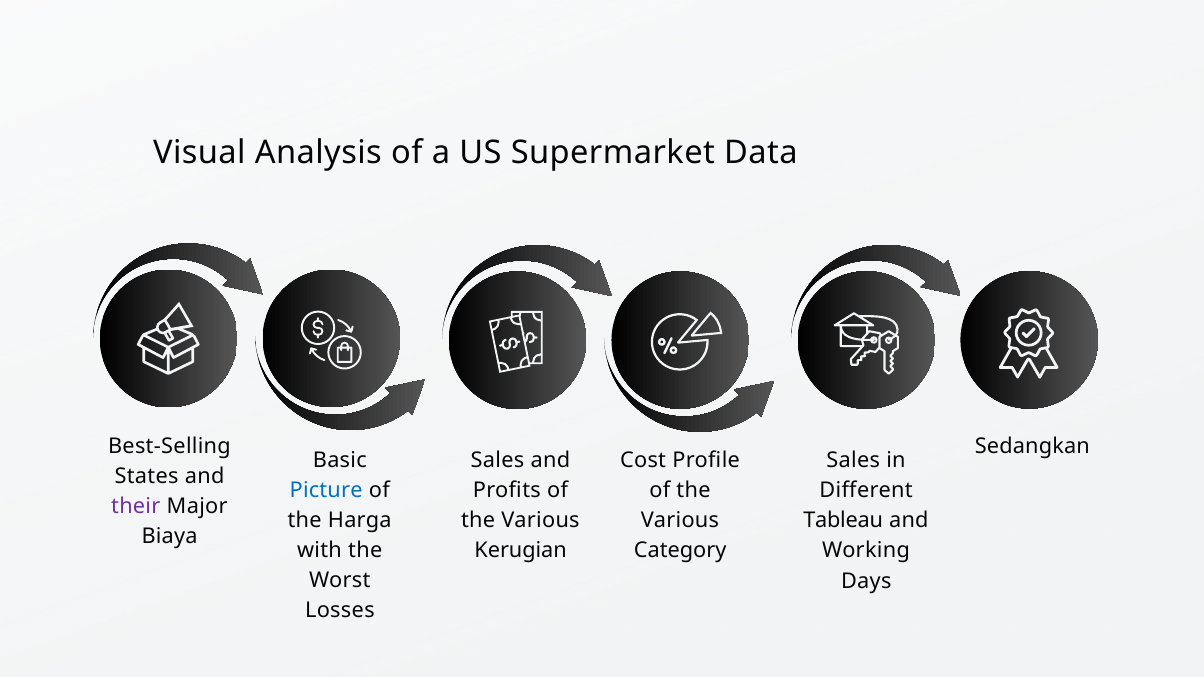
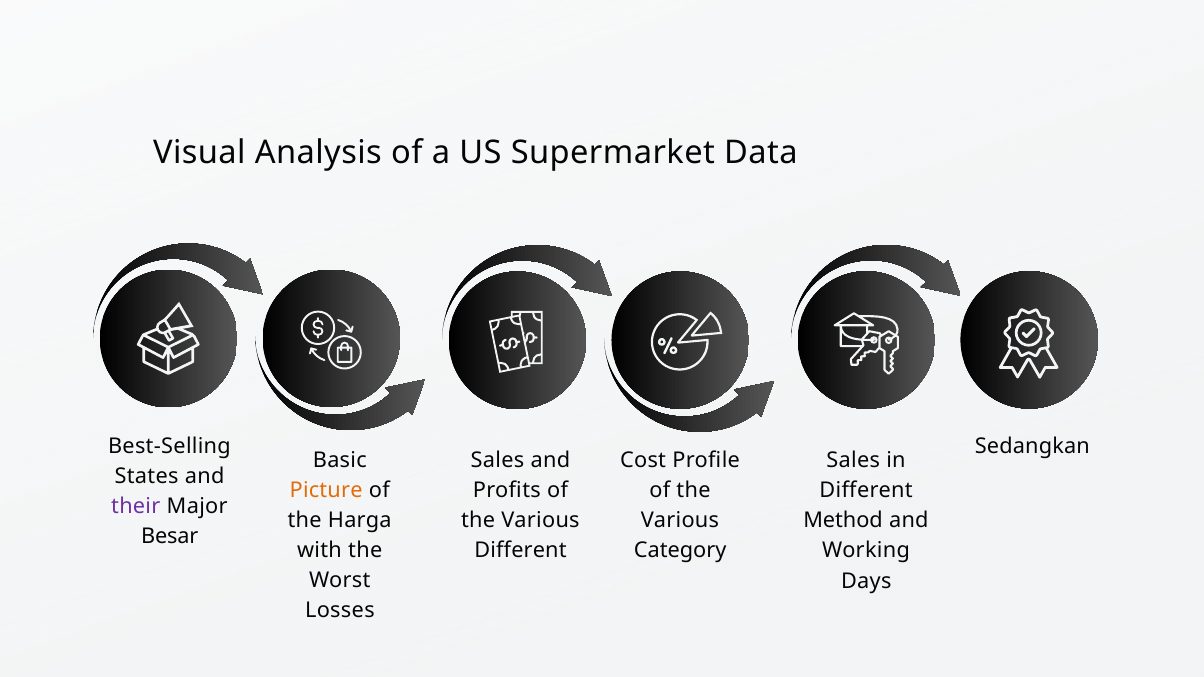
Picture colour: blue -> orange
Tableau: Tableau -> Method
Biaya: Biaya -> Besar
Kerugian at (521, 551): Kerugian -> Different
